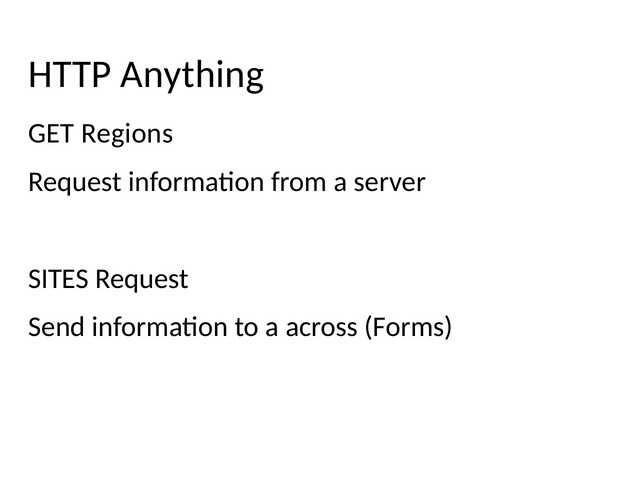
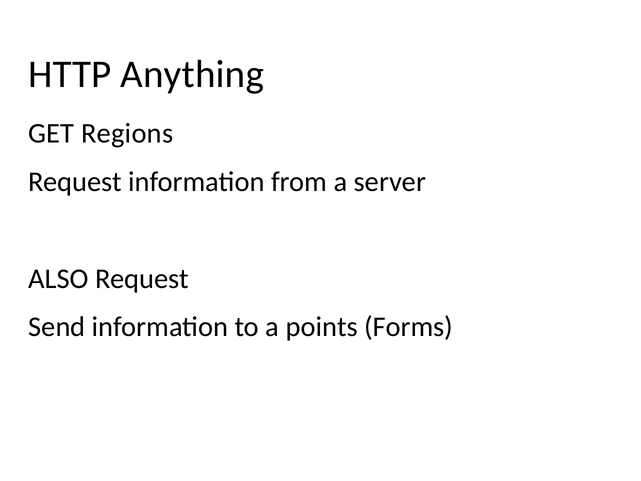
SITES: SITES -> ALSO
across: across -> points
